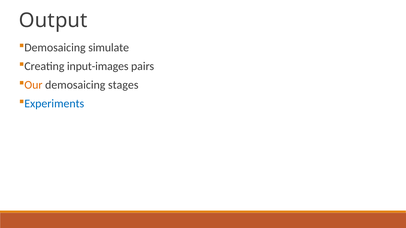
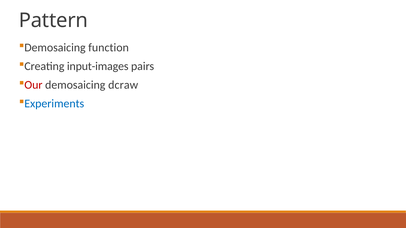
Output: Output -> Pattern
simulate: simulate -> function
Our colour: orange -> red
stages: stages -> dcraw
